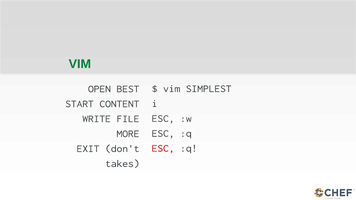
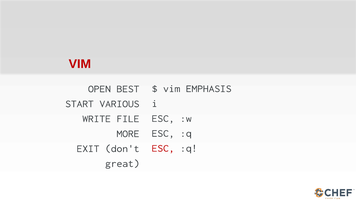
VIM at (80, 64) colour: green -> red
SIMPLEST: SIMPLEST -> EMPHASIS
CONTENT: CONTENT -> VARIOUS
takes: takes -> great
